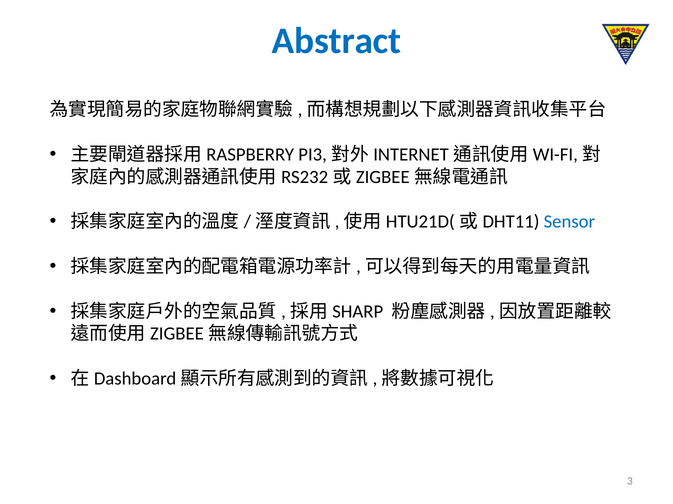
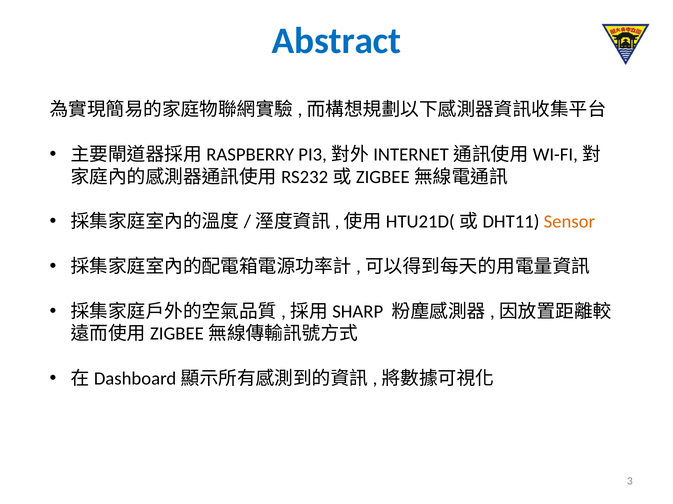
Sensor colour: blue -> orange
